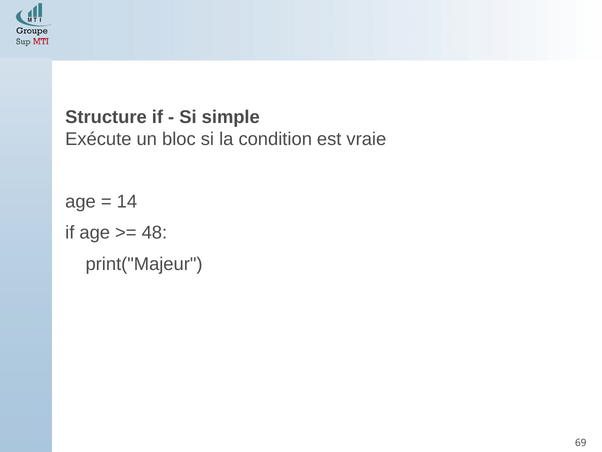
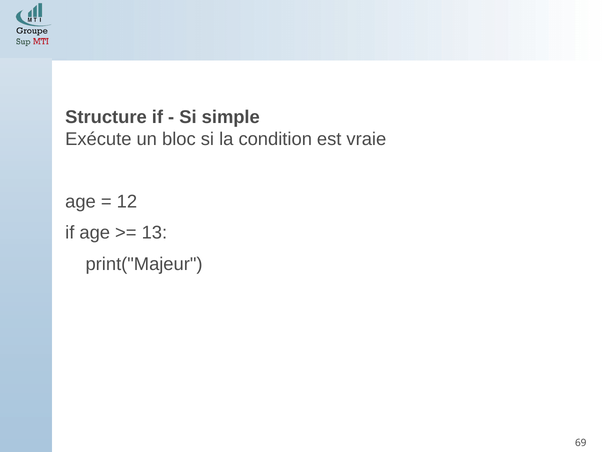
14: 14 -> 12
48: 48 -> 13
